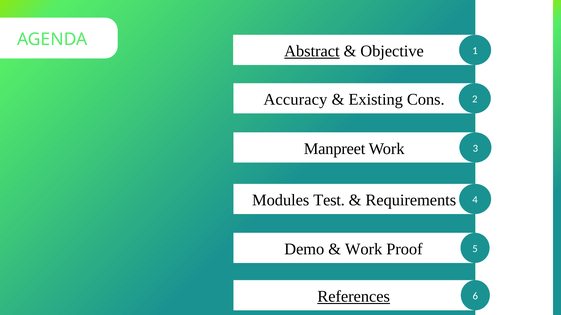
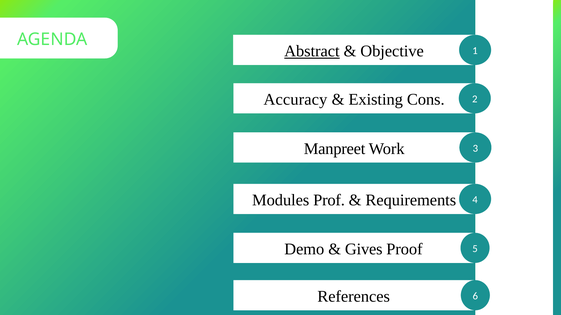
Test: Test -> Prof
Work at (364, 249): Work -> Gives
References underline: present -> none
